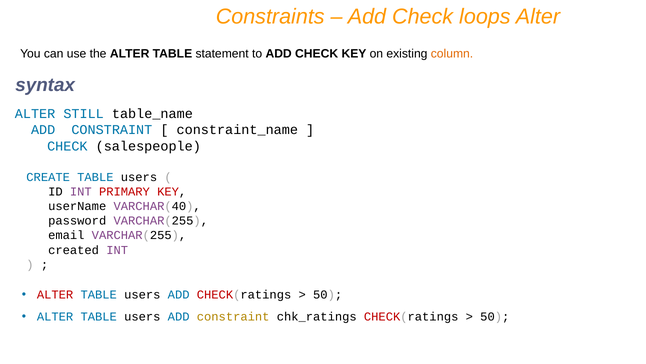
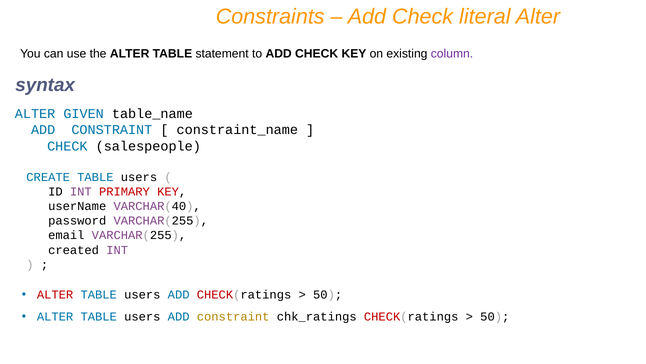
loops: loops -> literal
column colour: orange -> purple
STILL: STILL -> GIVEN
